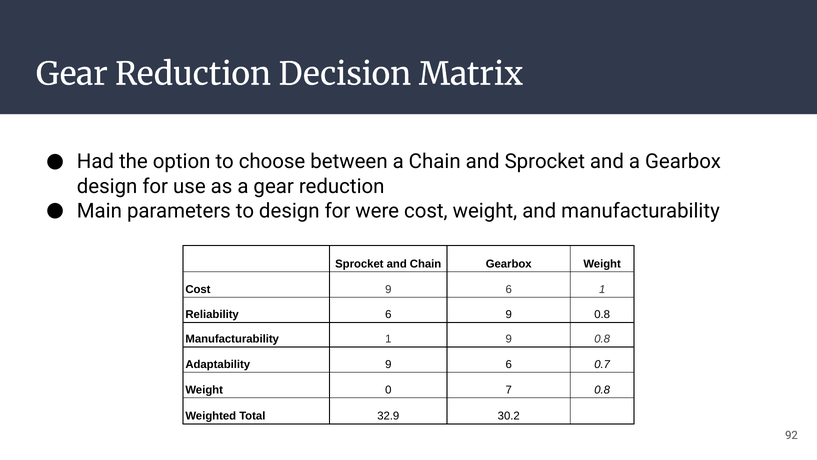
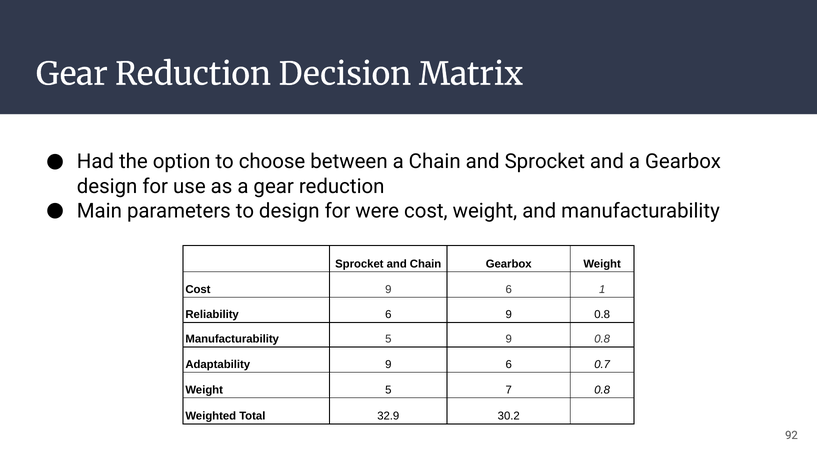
Manufacturability 1: 1 -> 5
Weight 0: 0 -> 5
